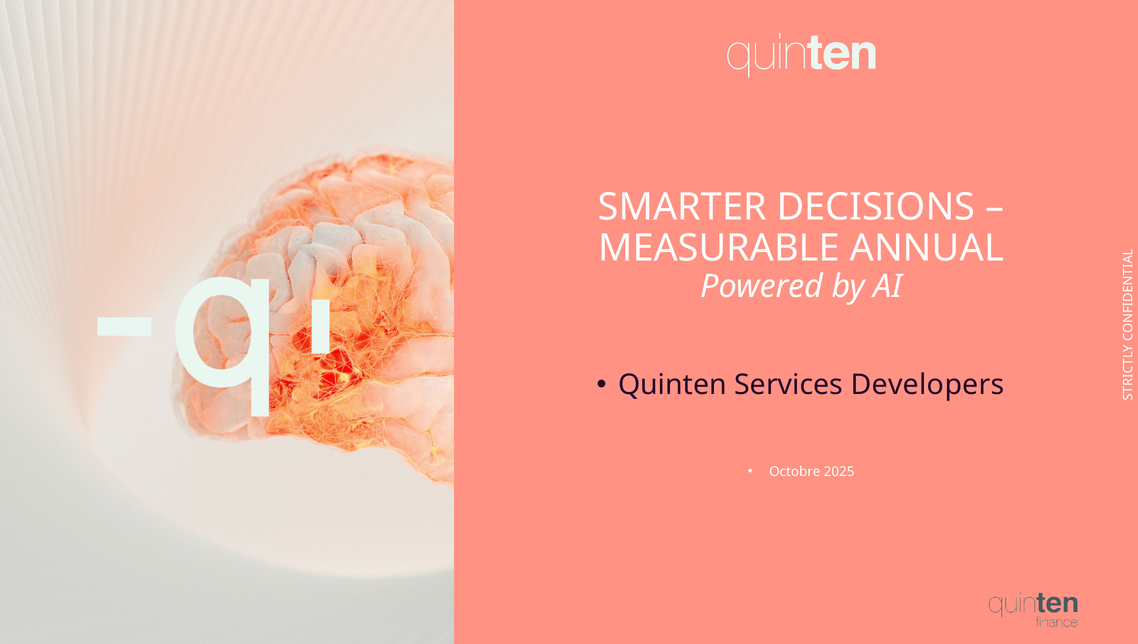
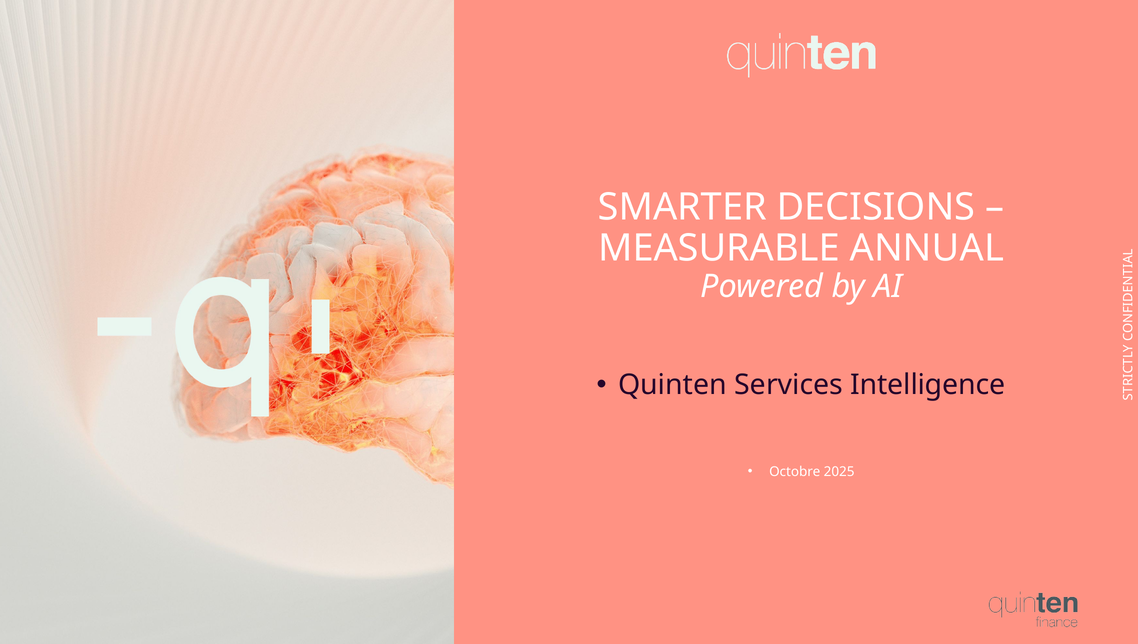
Developers: Developers -> Intelligence
